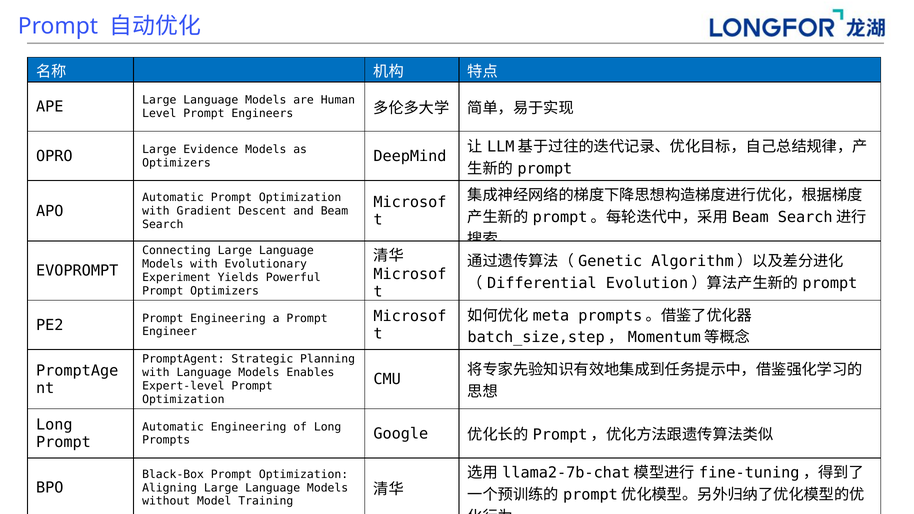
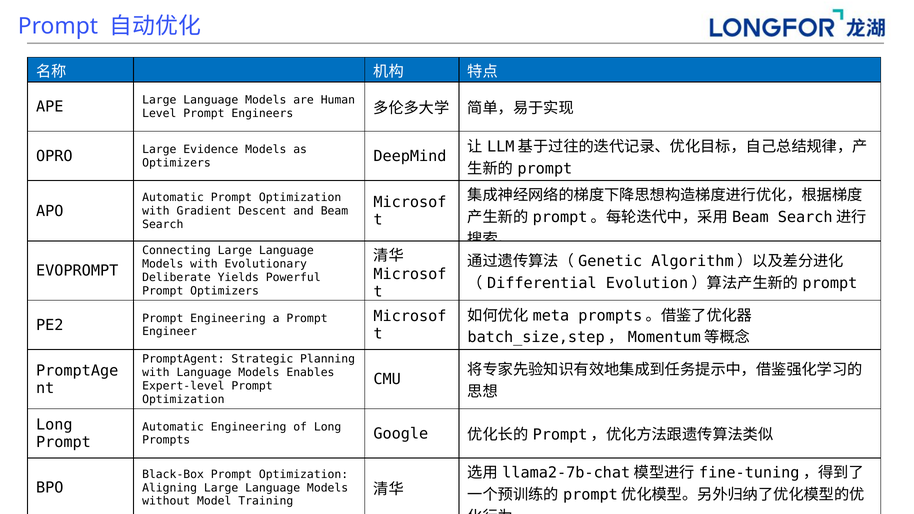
Experiment: Experiment -> Deliberate
